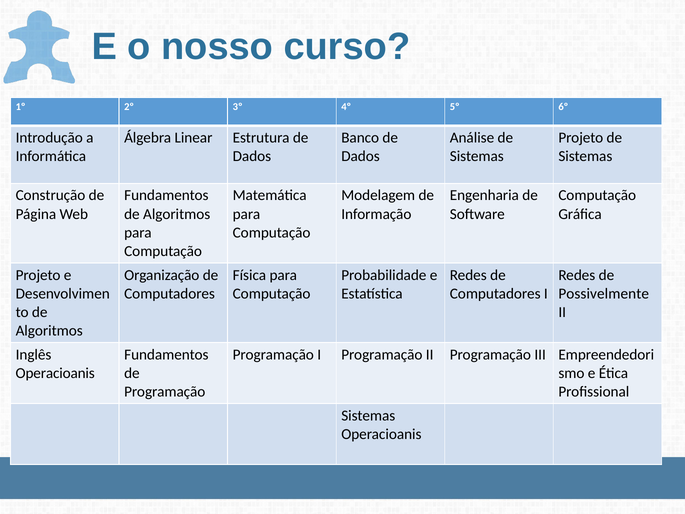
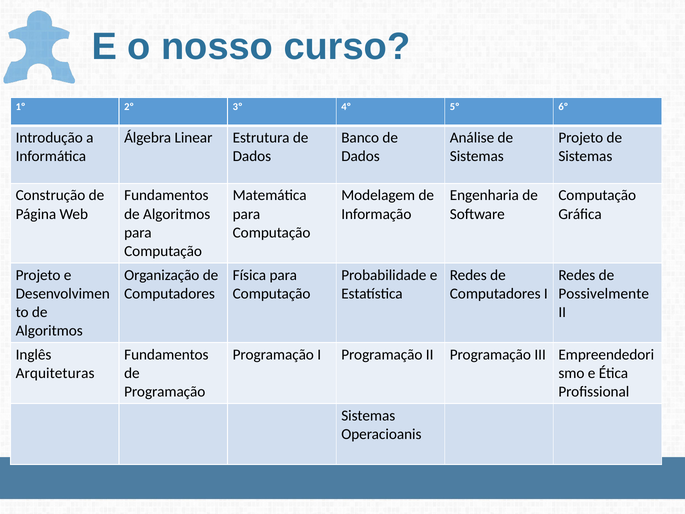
Operacioanis at (55, 373): Operacioanis -> Arquiteturas
